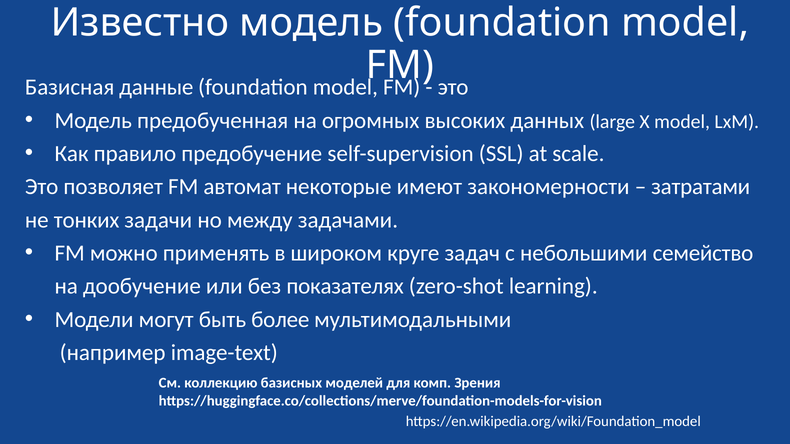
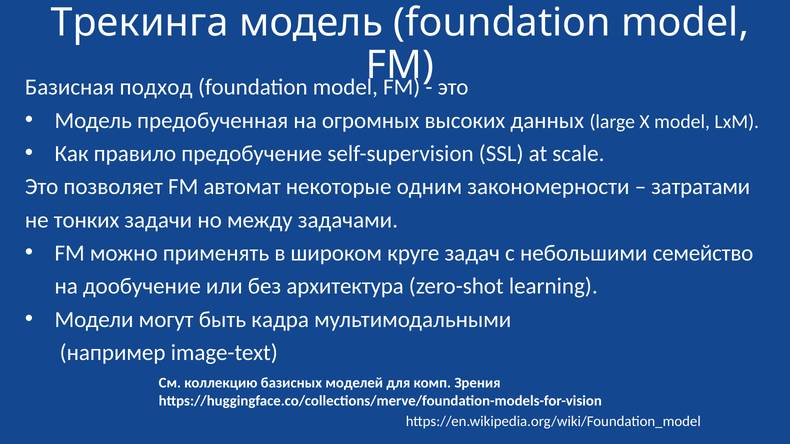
Известно: Известно -> Трекинга
данные: данные -> подход
имеют: имеют -> одним
показателях: показателях -> архитектура
более: более -> кадра
